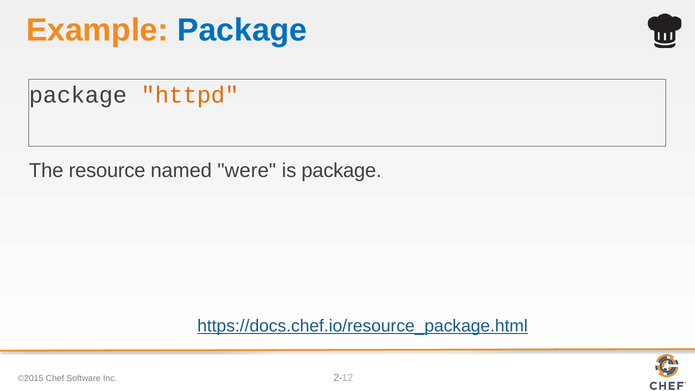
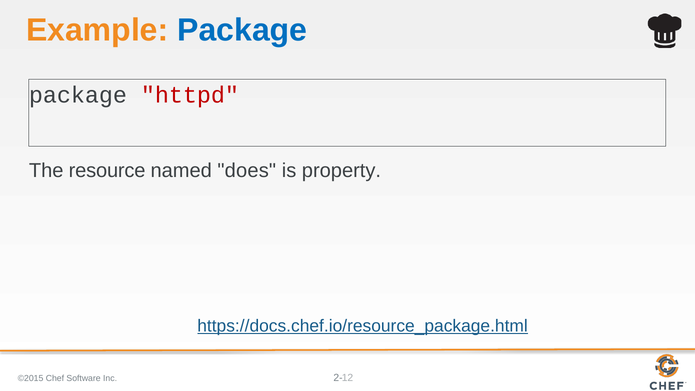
httpd colour: orange -> red
were: were -> does
is package: package -> property
